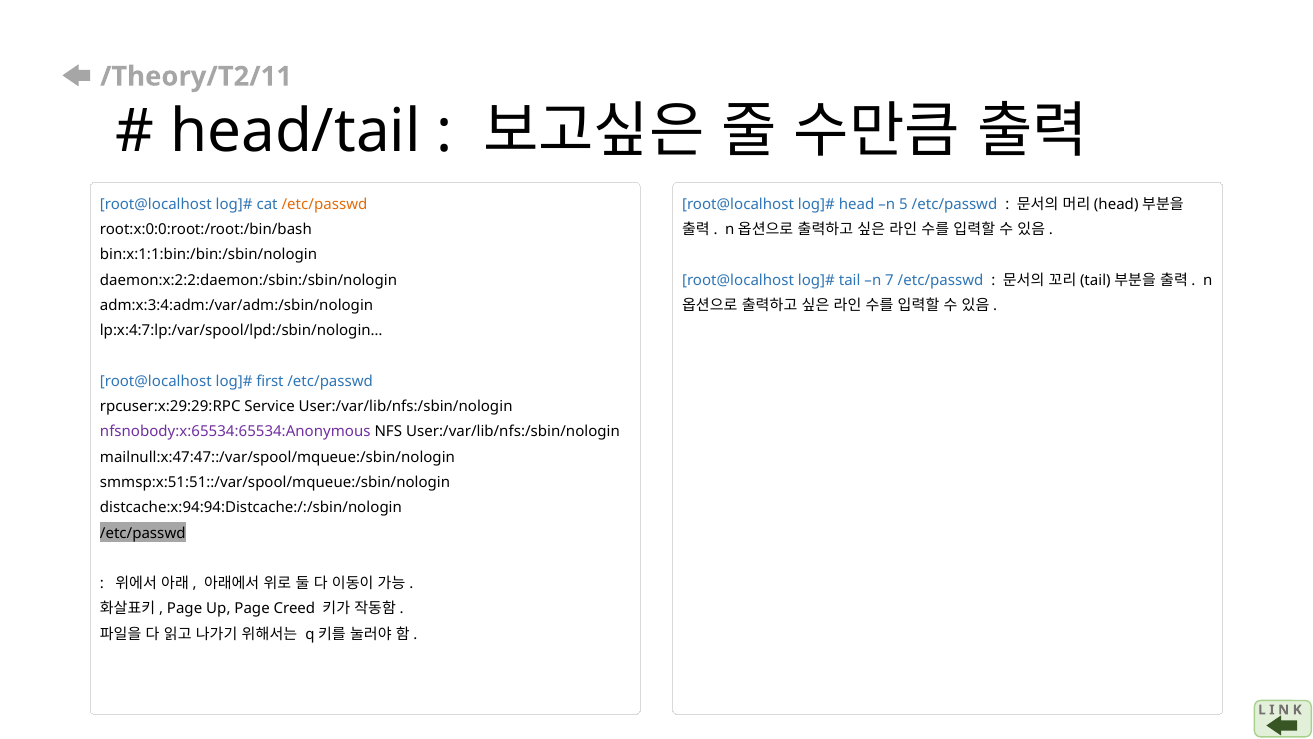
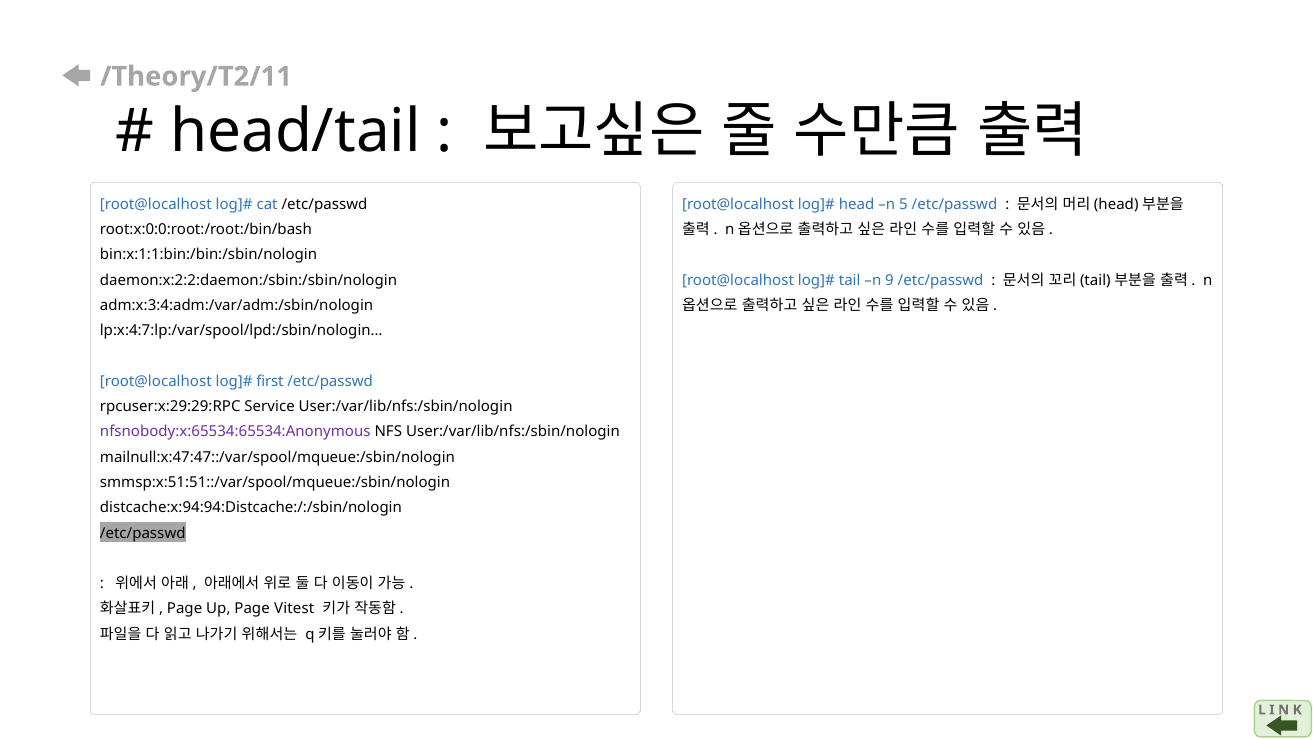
/etc/passwd at (325, 204) colour: orange -> black
7: 7 -> 9
Creed: Creed -> Vitest
